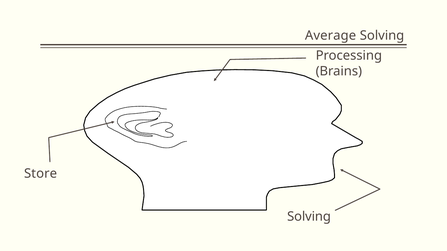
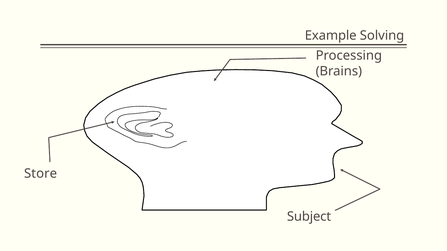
Average: Average -> Example
Solving at (309, 217): Solving -> Subject
